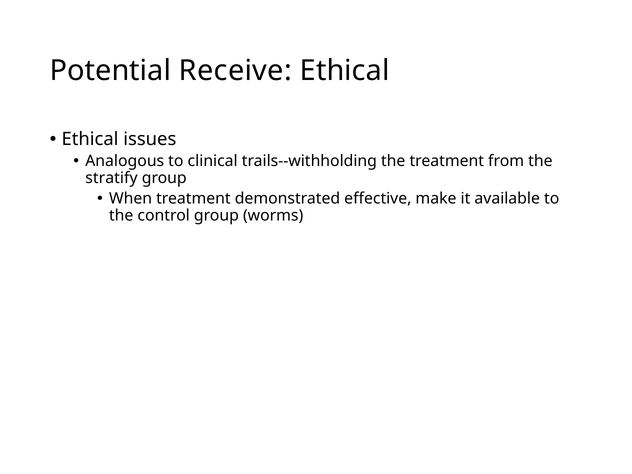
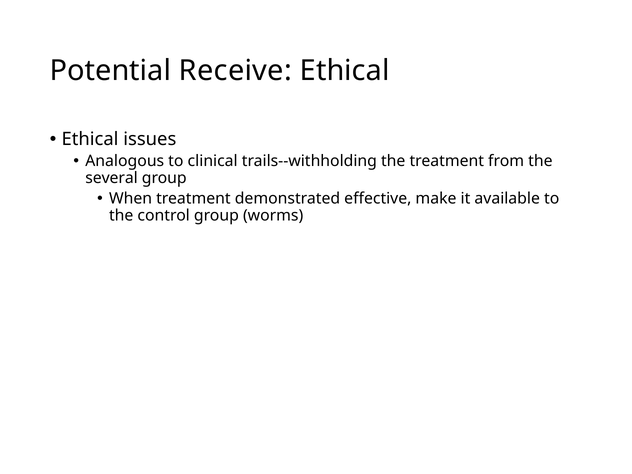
stratify: stratify -> several
